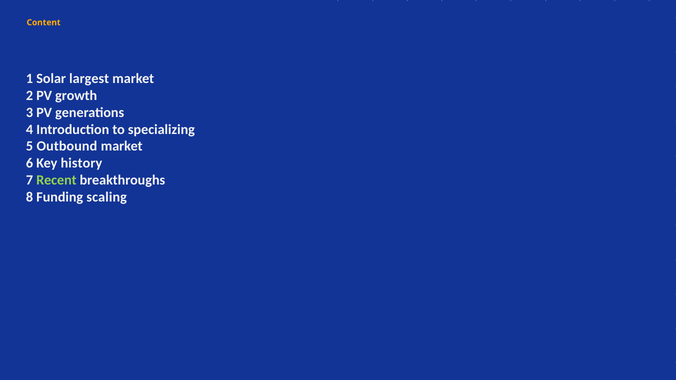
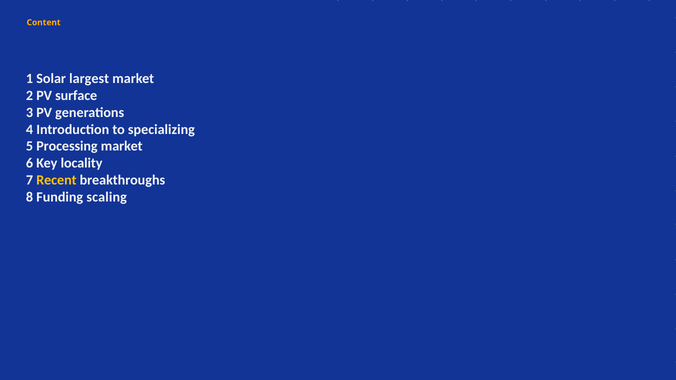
growth: growth -> surface
Outbound: Outbound -> Processing
history: history -> locality
Recent colour: light green -> yellow
